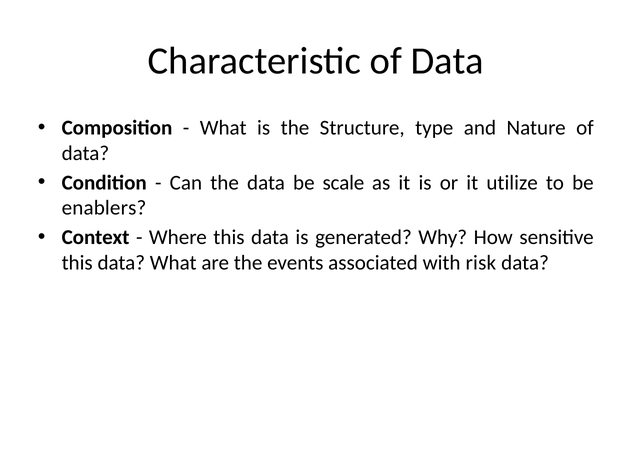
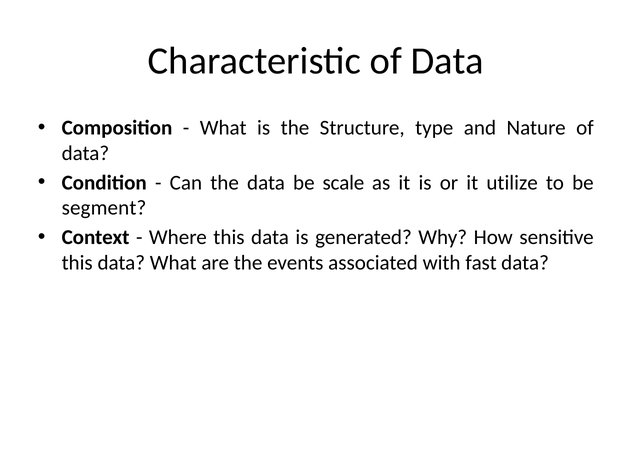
enablers: enablers -> segment
risk: risk -> fast
